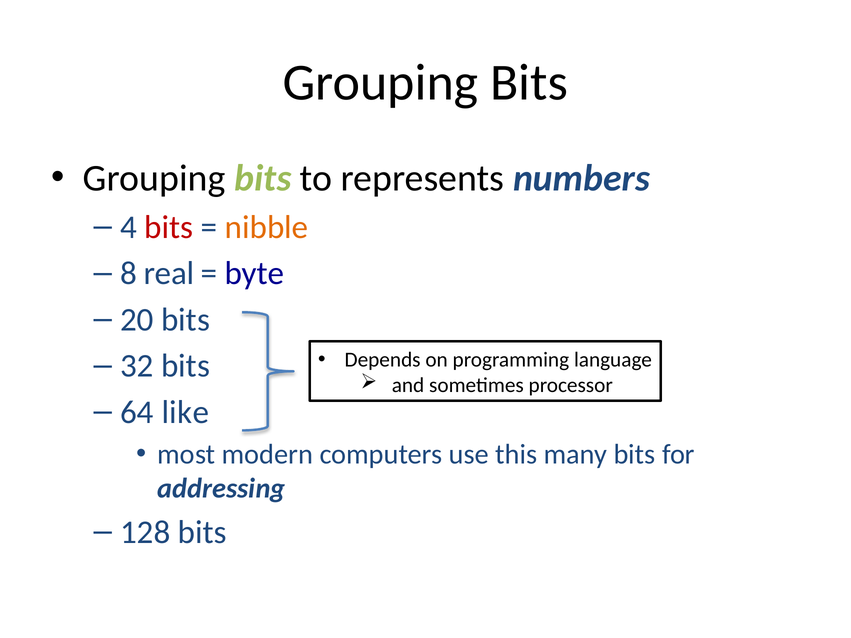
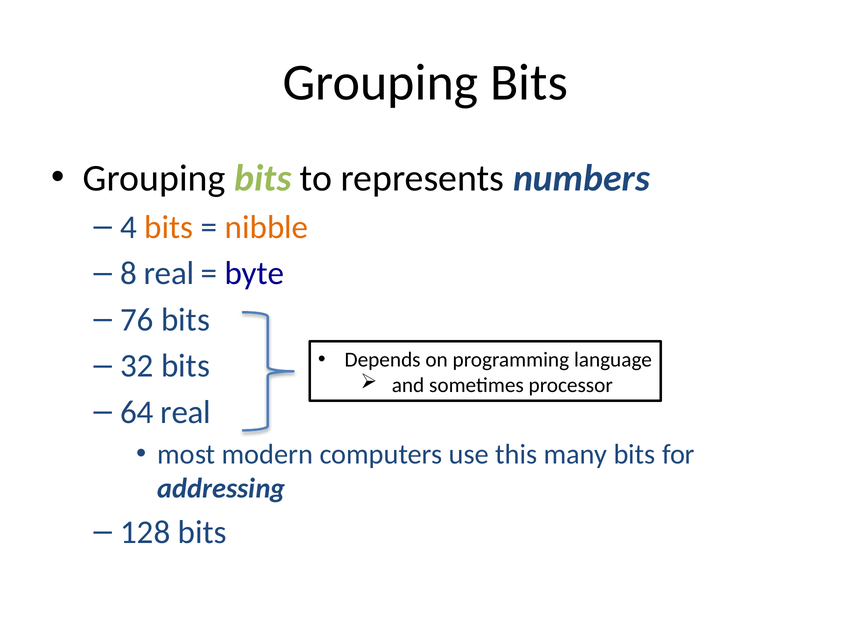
bits at (169, 227) colour: red -> orange
20: 20 -> 76
64 like: like -> real
